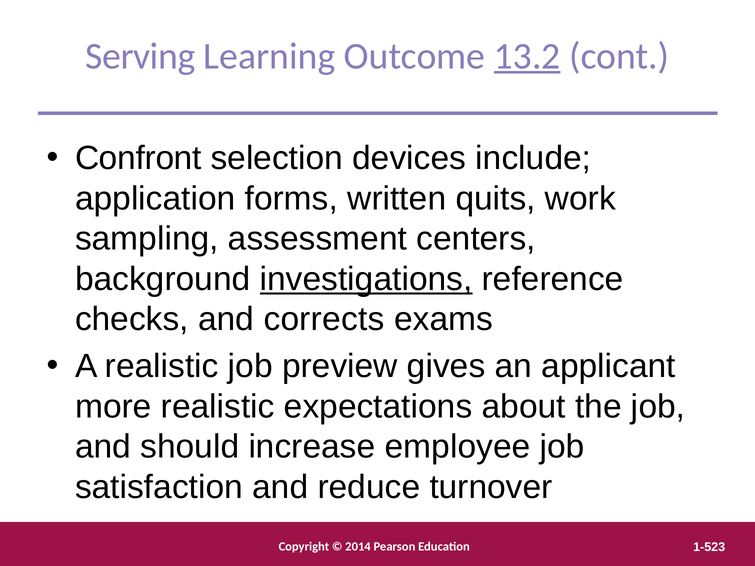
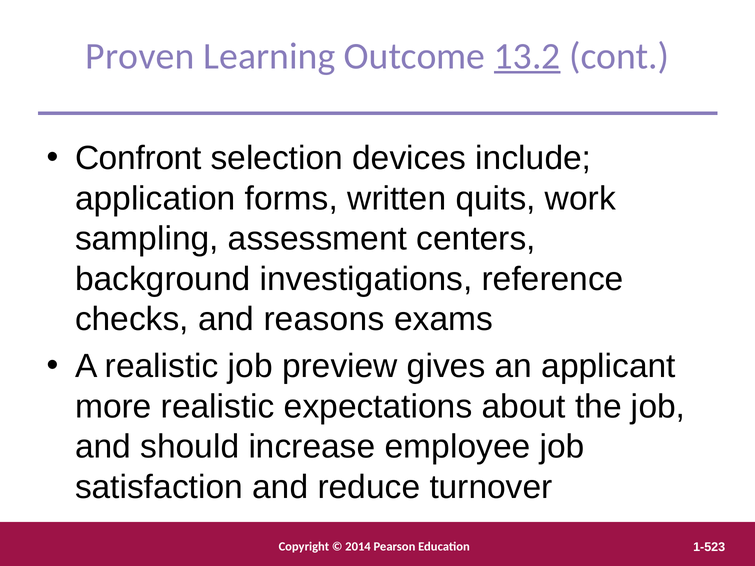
Serving: Serving -> Proven
investigations underline: present -> none
corrects: corrects -> reasons
